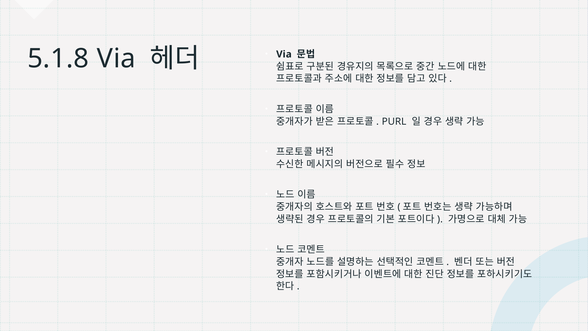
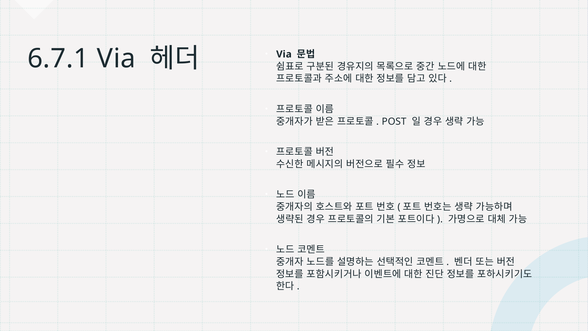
5.1.8: 5.1.8 -> 6.7.1
PURL: PURL -> POST
